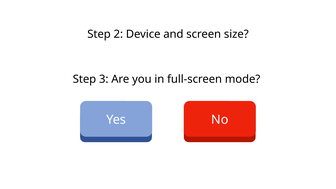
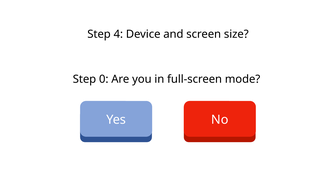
2: 2 -> 4
3: 3 -> 0
